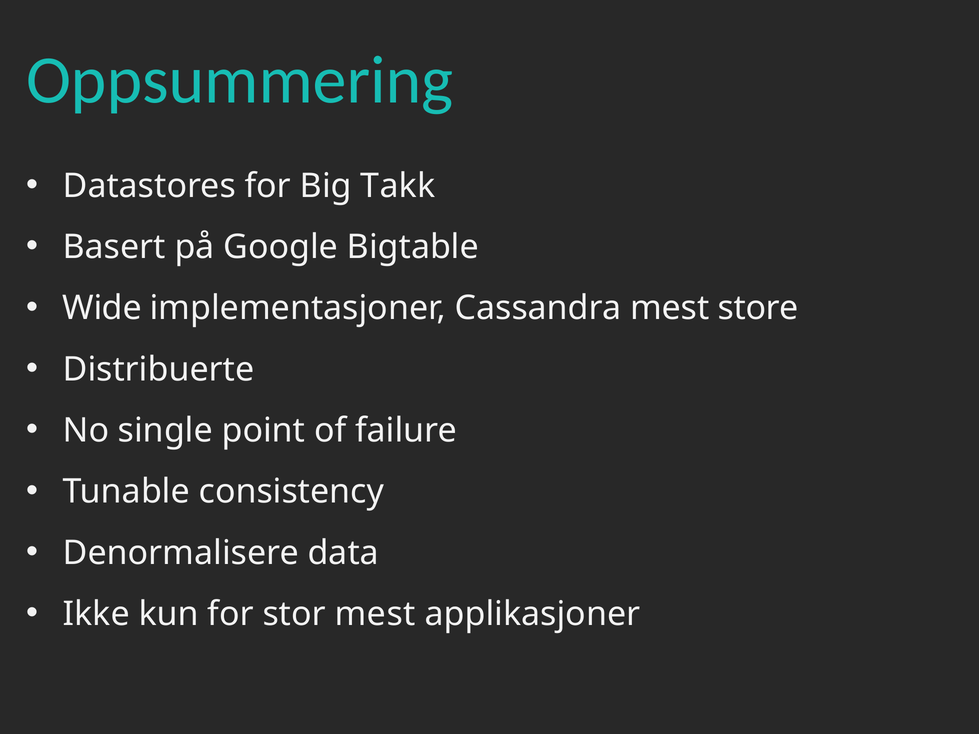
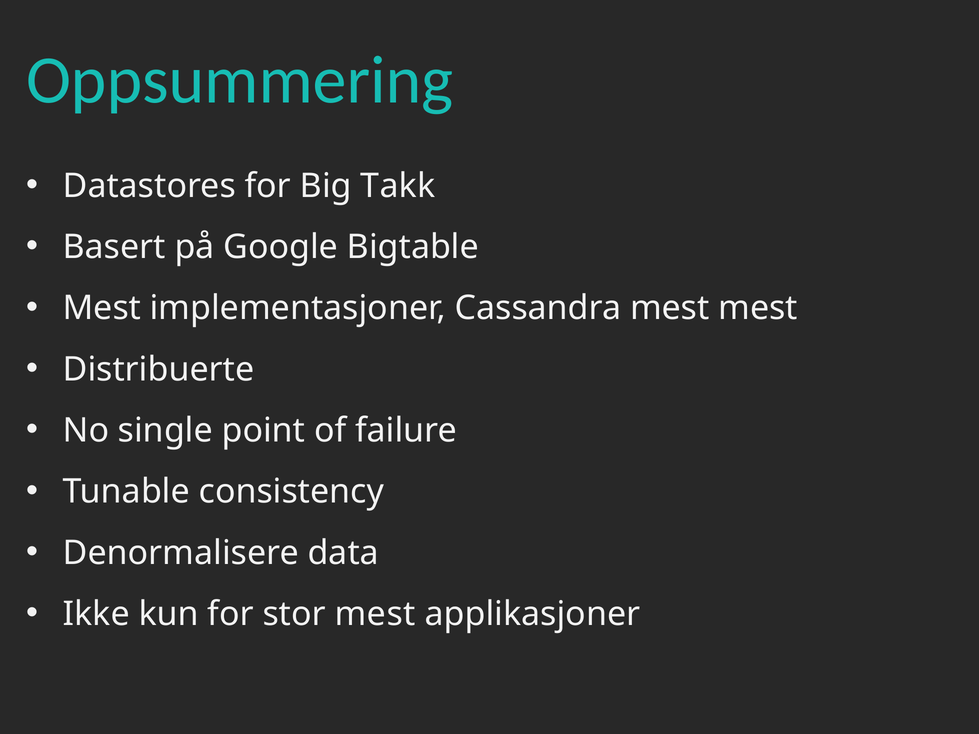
Wide at (102, 308): Wide -> Mest
mest store: store -> mest
